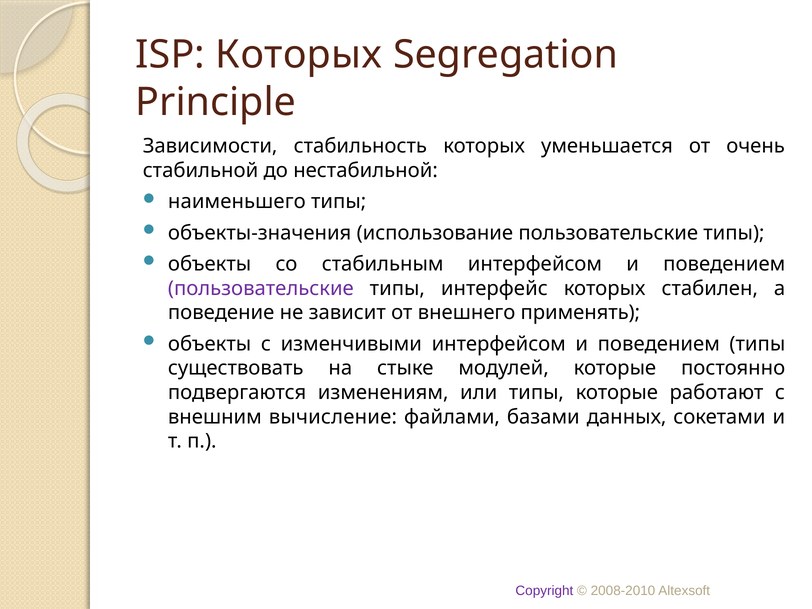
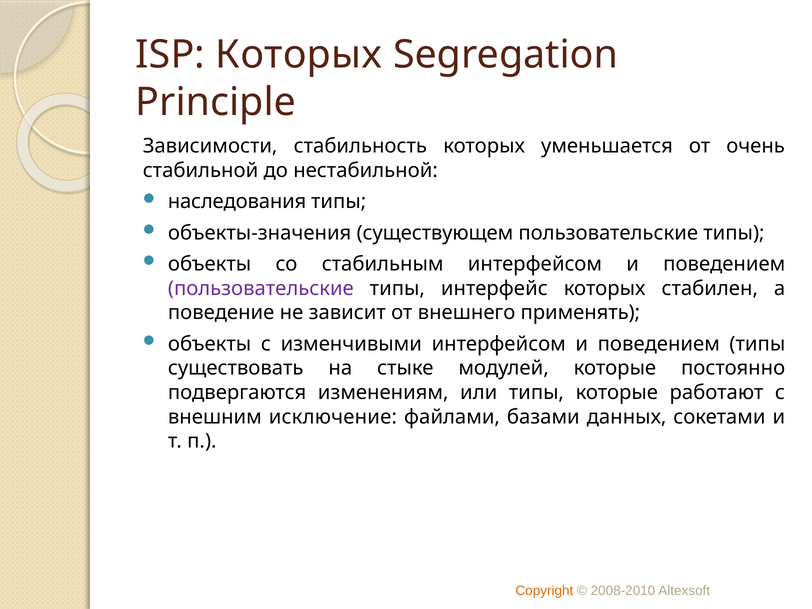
наименьшего: наименьшего -> наследования
использование: использование -> существующем
вычисление: вычисление -> исключение
Copyright colour: purple -> orange
